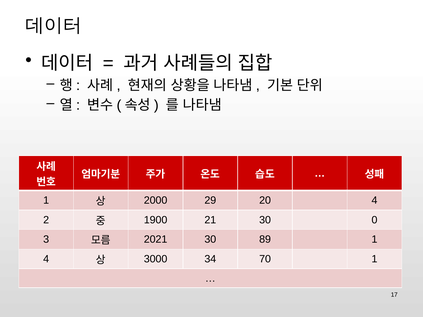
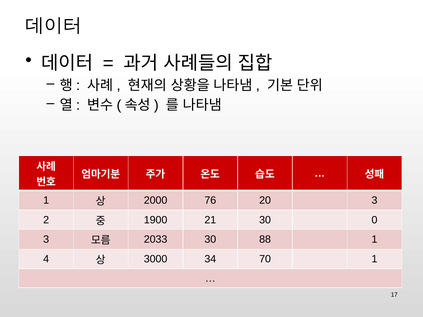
29: 29 -> 76
20 4: 4 -> 3
2021: 2021 -> 2033
89: 89 -> 88
